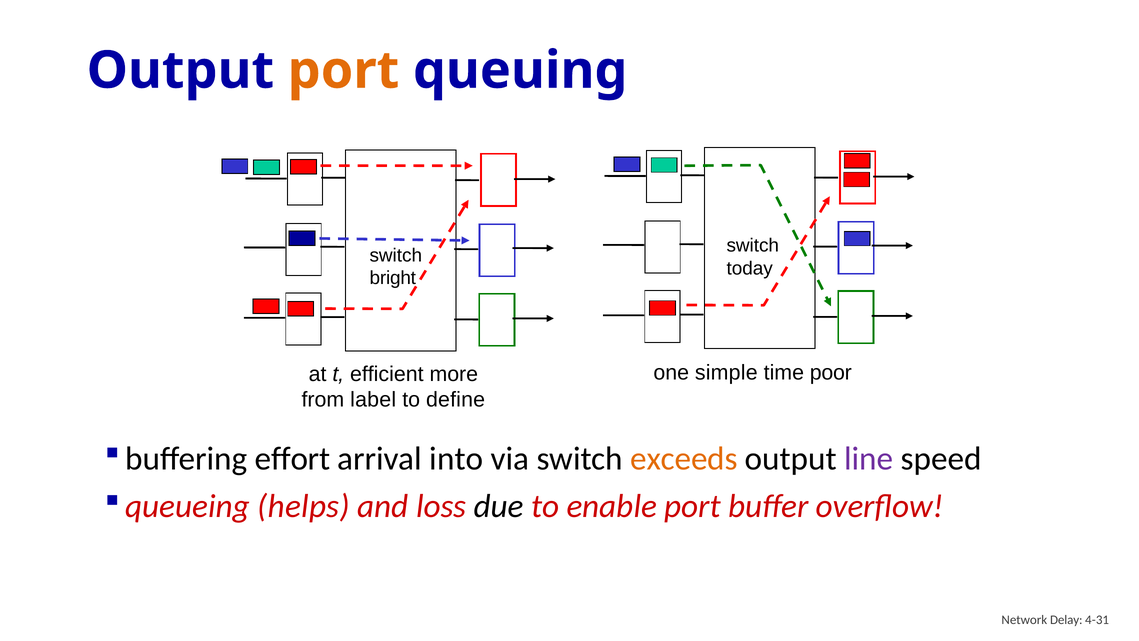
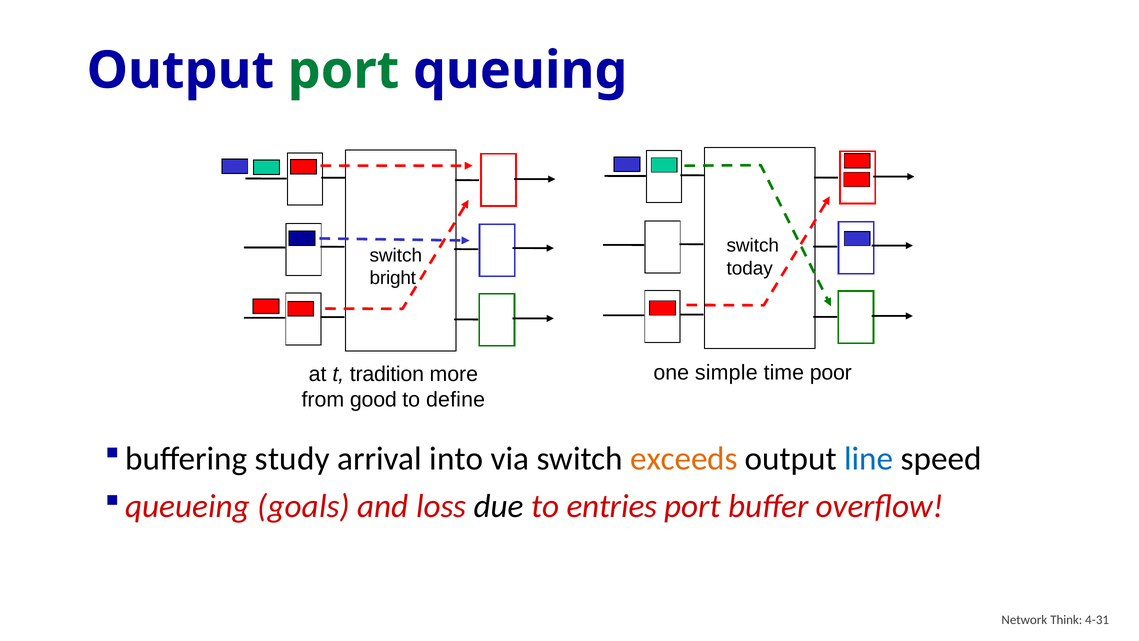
port at (344, 70) colour: orange -> green
efficient: efficient -> tradition
label: label -> good
effort: effort -> study
line colour: purple -> blue
helps: helps -> goals
enable: enable -> entries
Delay: Delay -> Think
